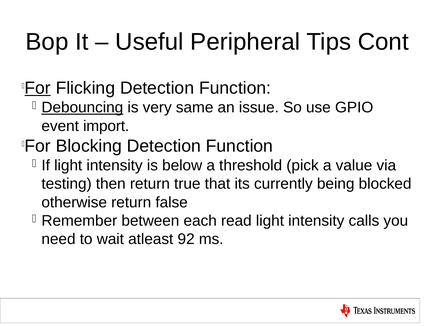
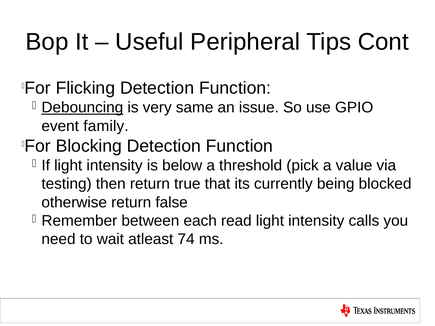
For at (38, 88) underline: present -> none
import: import -> family
92: 92 -> 74
